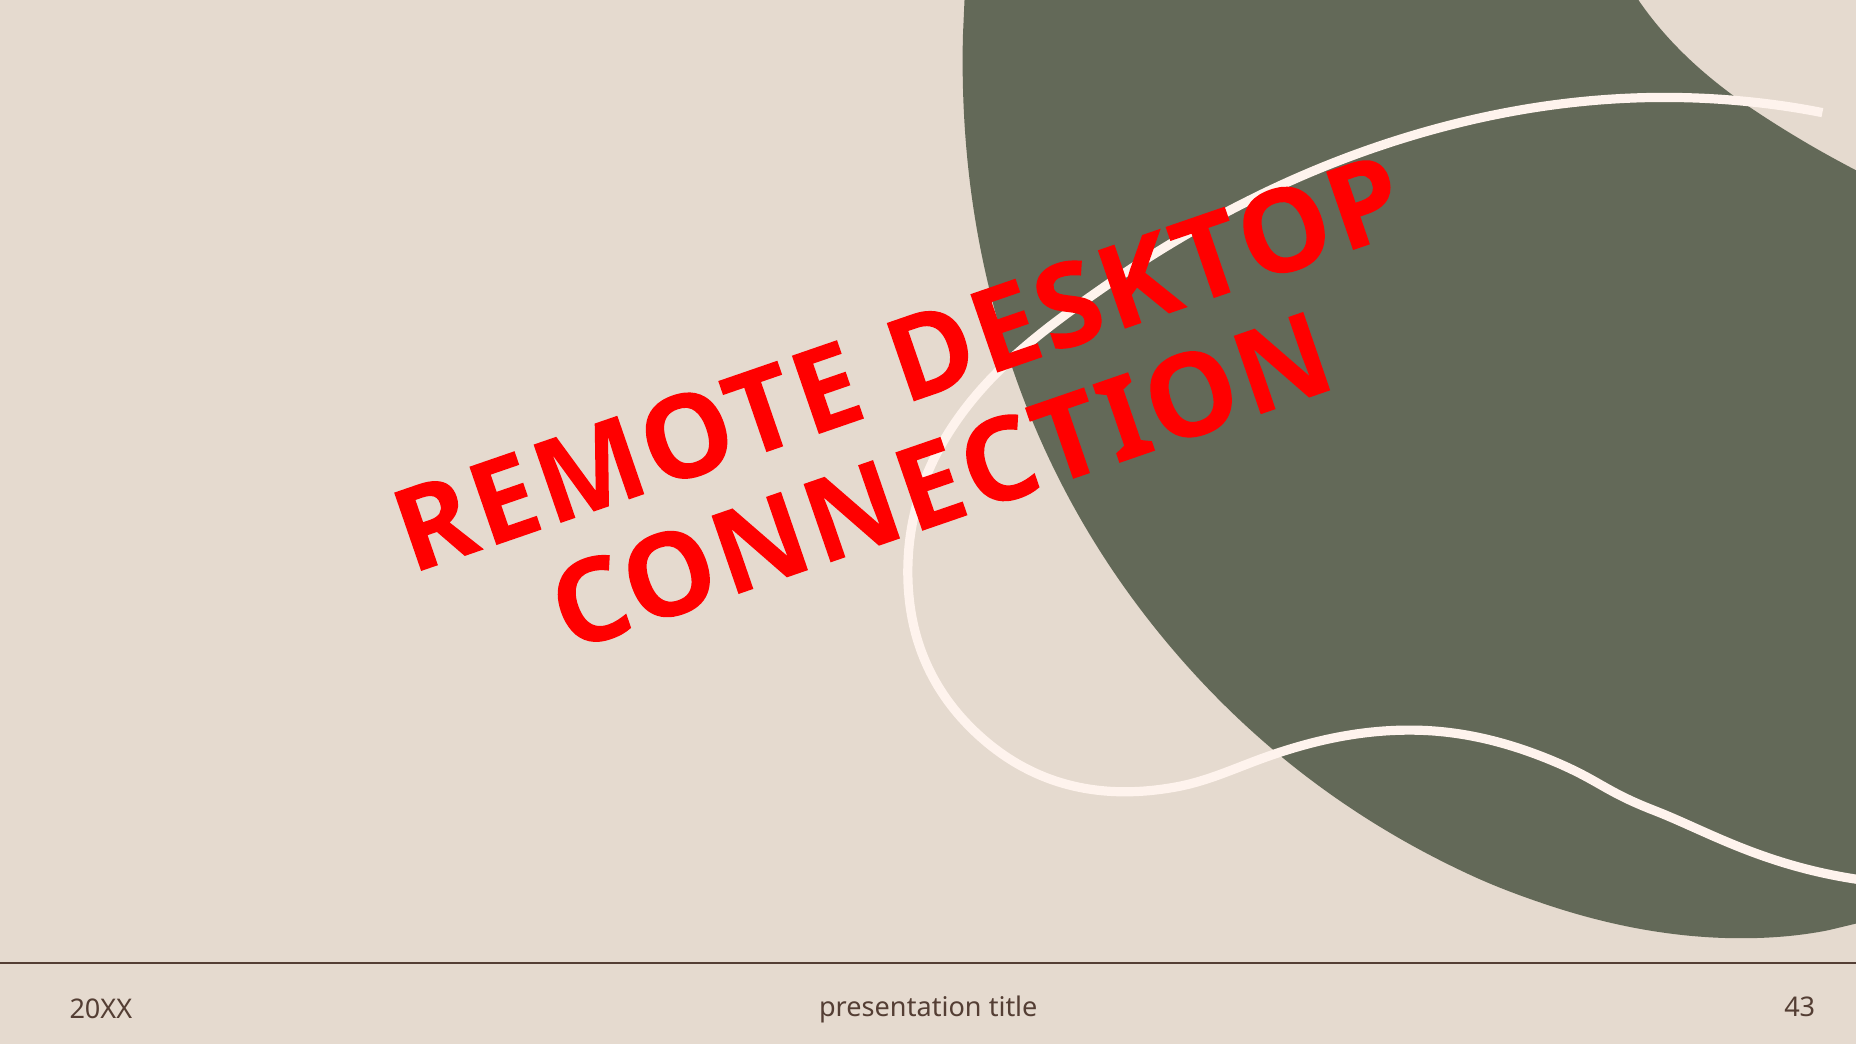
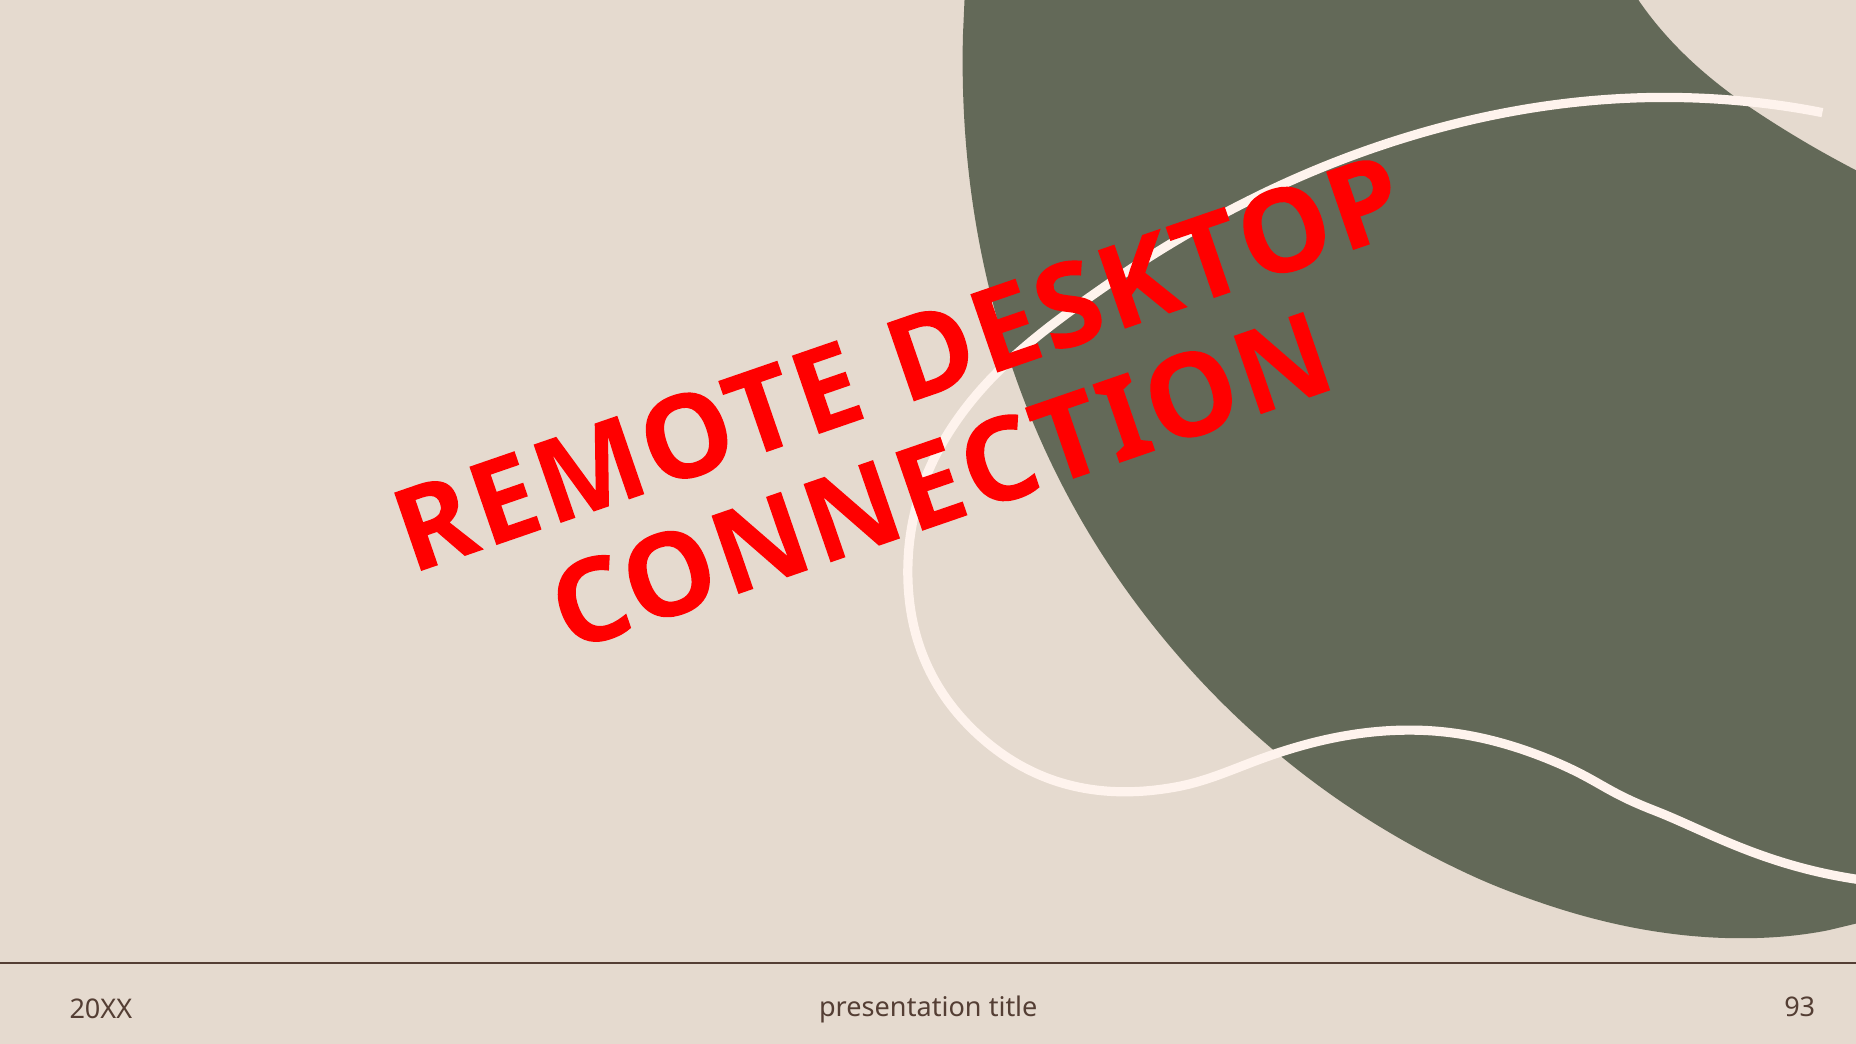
43: 43 -> 93
